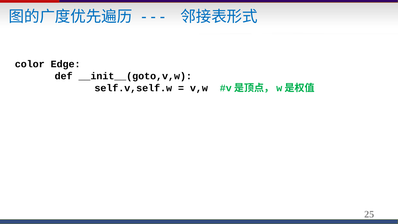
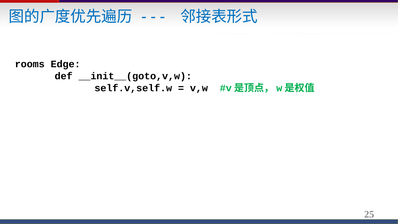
color: color -> rooms
